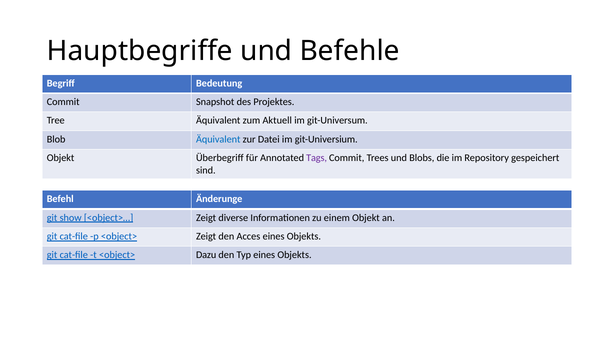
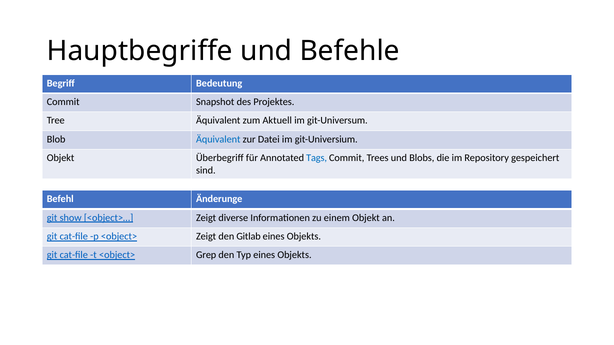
Tags colour: purple -> blue
Acces: Acces -> Gitlab
Dazu: Dazu -> Grep
